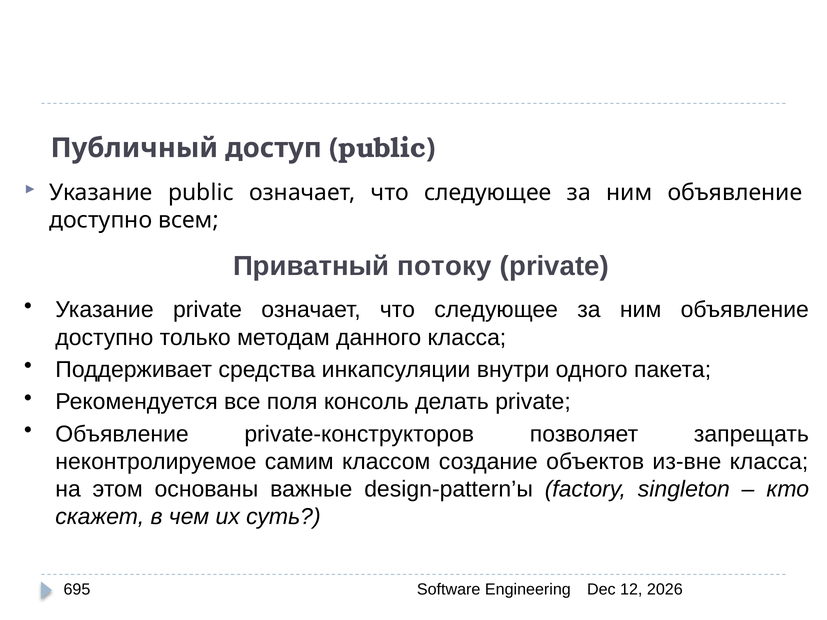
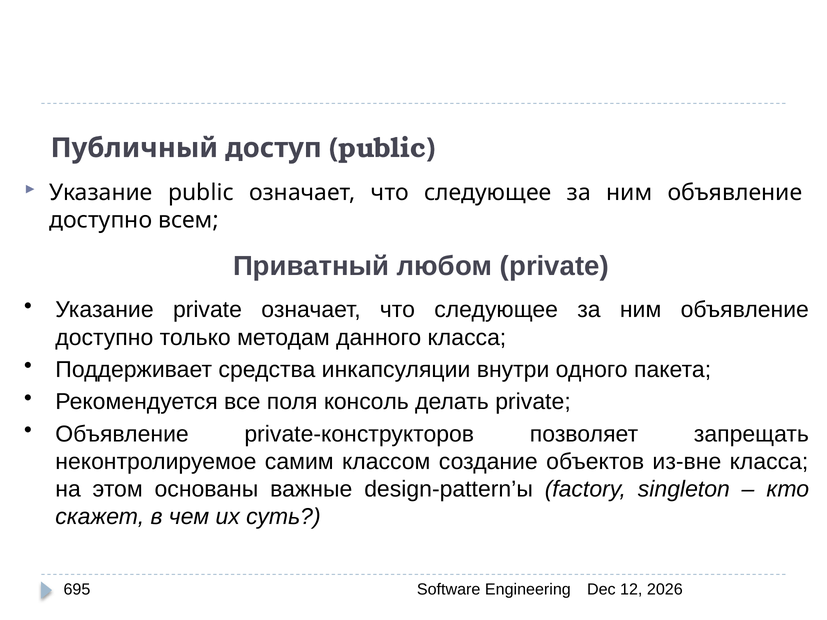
потоку: потоку -> любом
